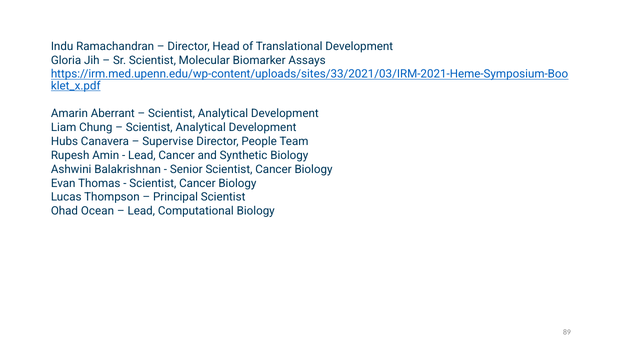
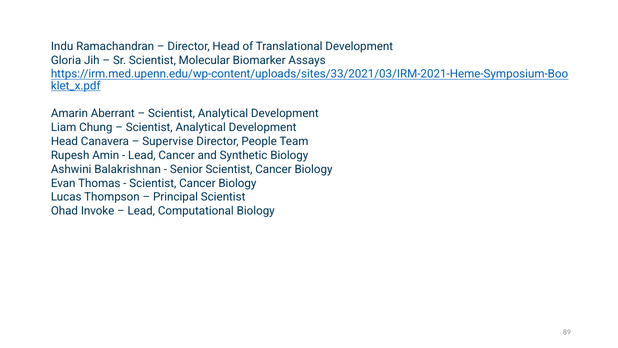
Hubs at (64, 141): Hubs -> Head
Ocean: Ocean -> Invoke
